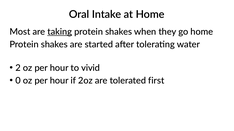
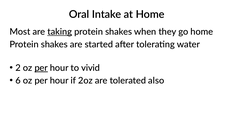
per at (41, 68) underline: none -> present
0: 0 -> 6
first: first -> also
